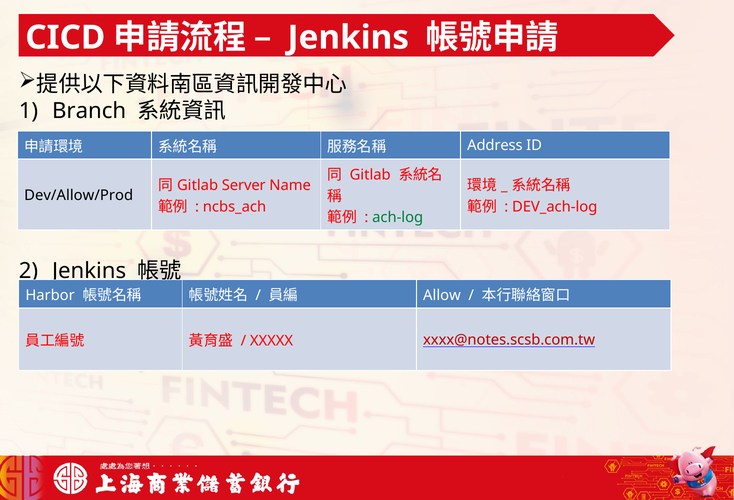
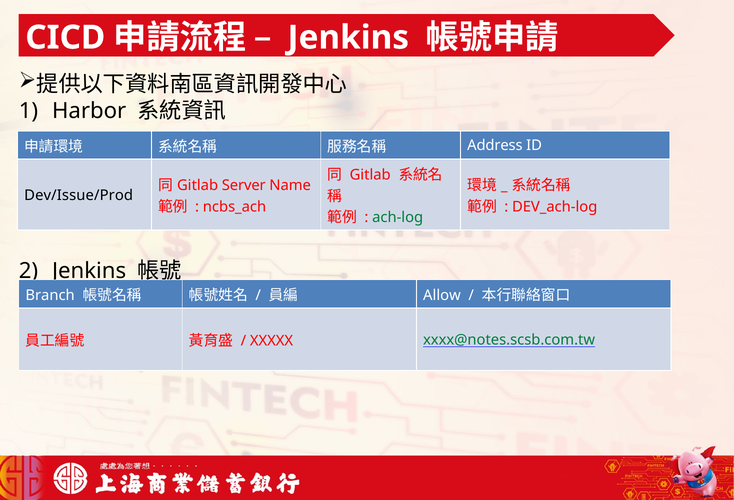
Branch: Branch -> Harbor
Dev/Allow/Prod: Dev/Allow/Prod -> Dev/Issue/Prod
Harbor: Harbor -> Branch
xxxx@notes.scsb.com.tw colour: red -> green
